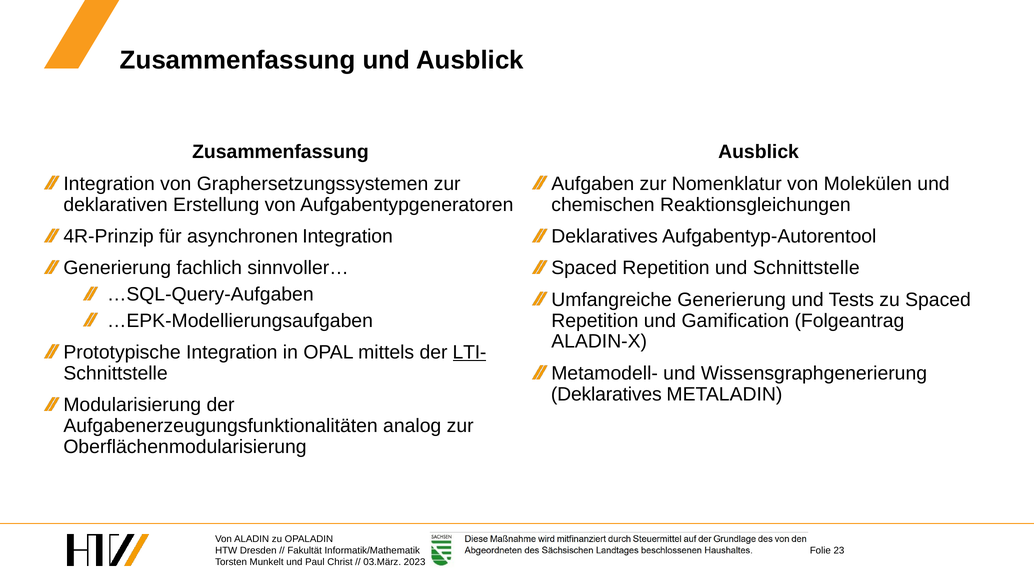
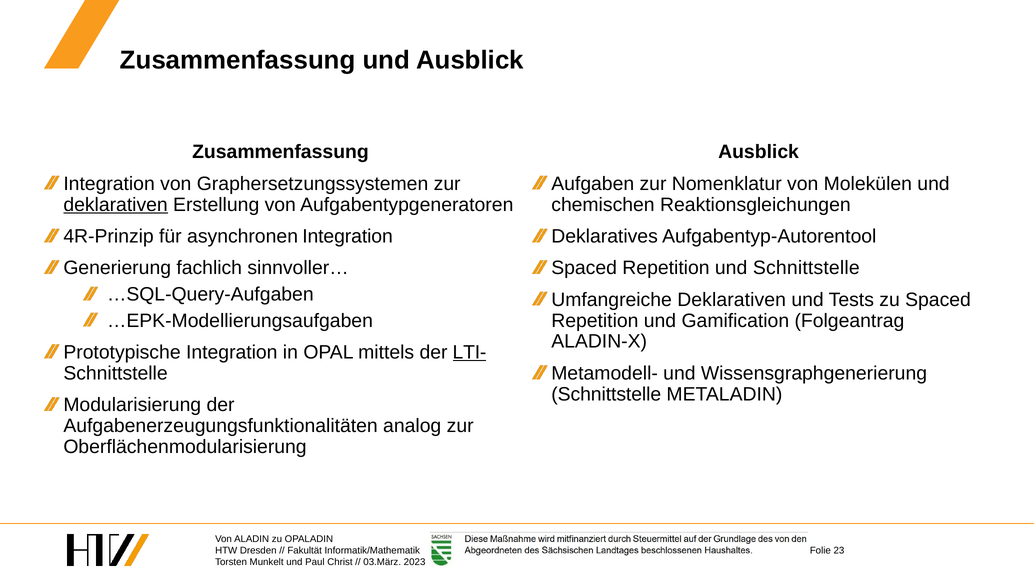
deklarativen at (116, 205) underline: none -> present
Umfangreiche Generierung: Generierung -> Deklarativen
Deklaratives at (606, 395): Deklaratives -> Schnittstelle
